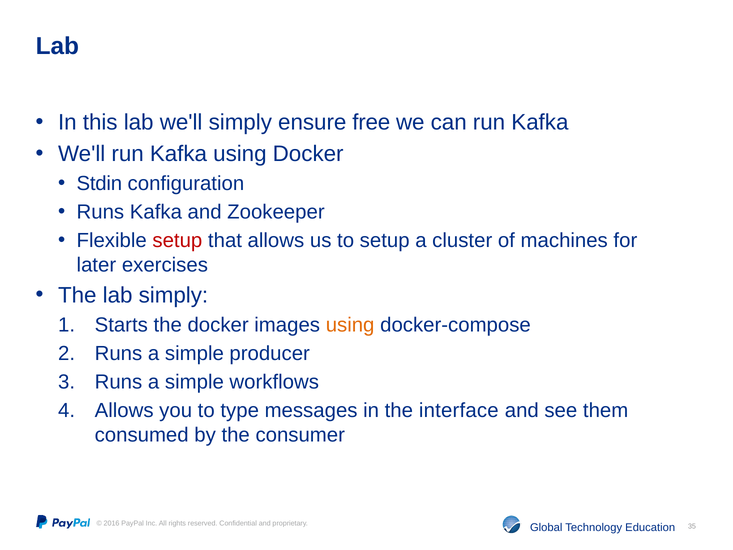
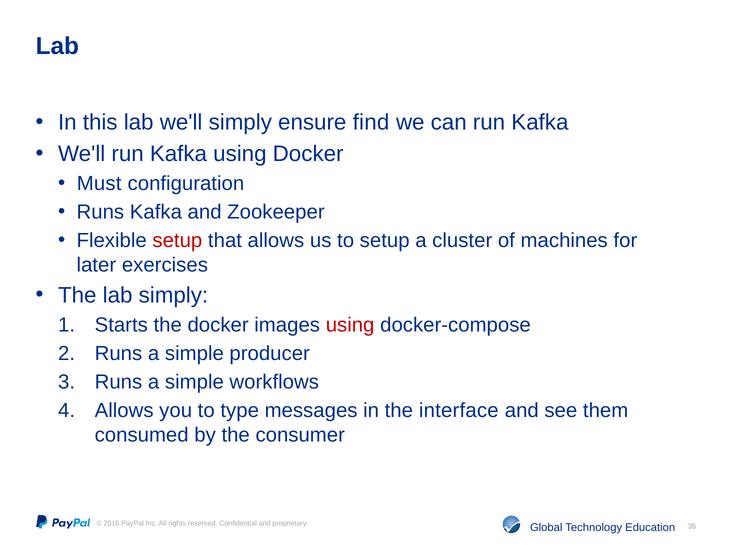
free: free -> find
Stdin: Stdin -> Must
using at (350, 325) colour: orange -> red
